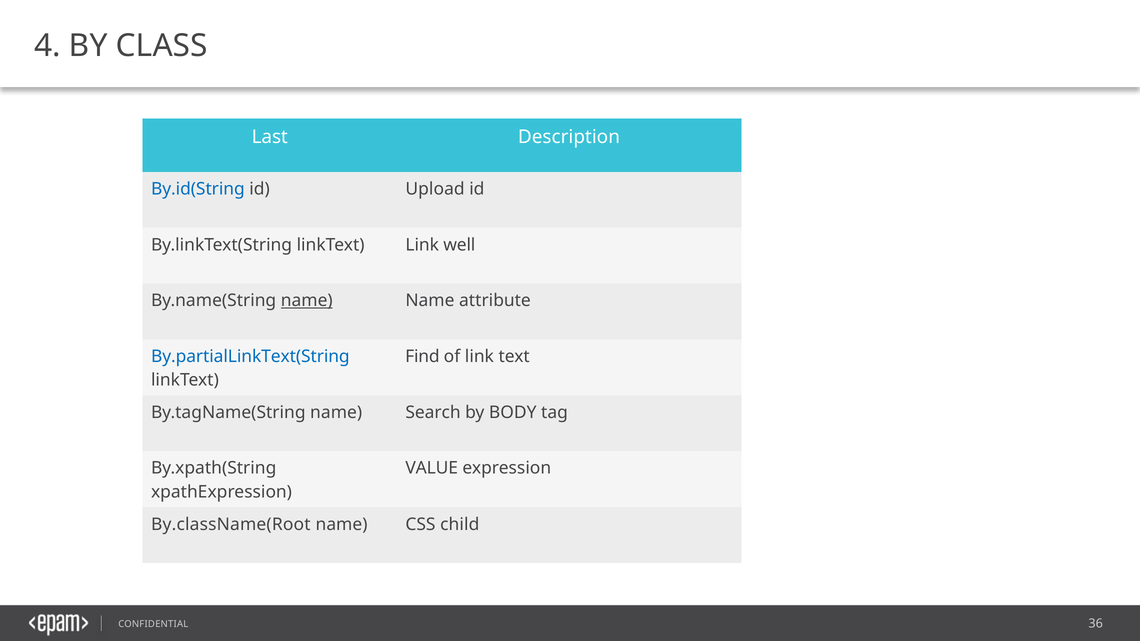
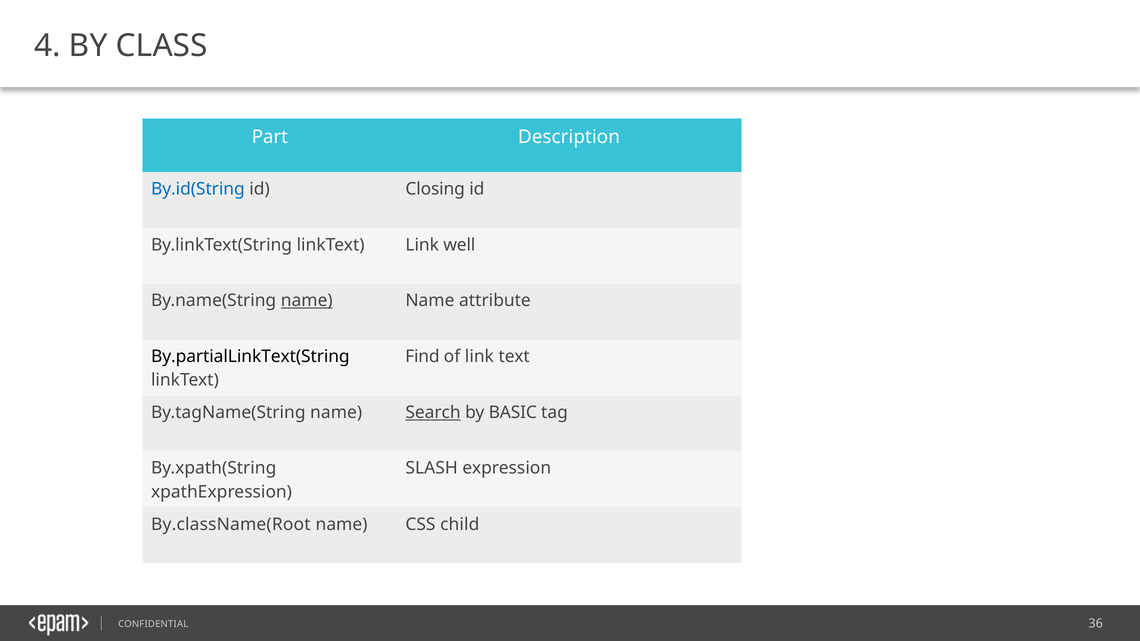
Last: Last -> Part
Upload: Upload -> Closing
By.partialLinkText(String colour: blue -> black
Search underline: none -> present
BODY: BODY -> BASIC
VALUE: VALUE -> SLASH
